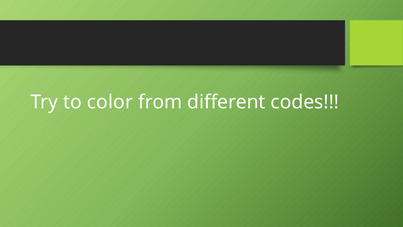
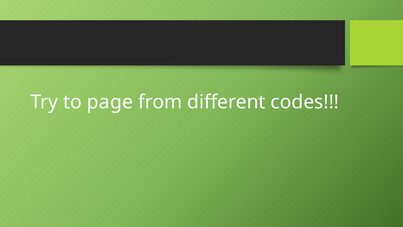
color: color -> page
